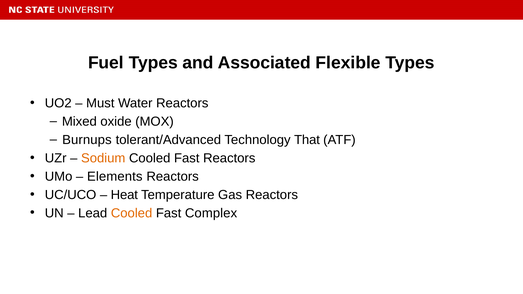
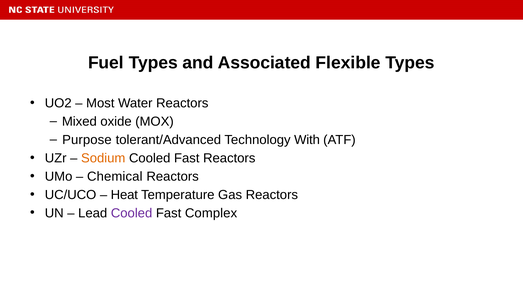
Must: Must -> Most
Burnups: Burnups -> Purpose
That: That -> With
Elements: Elements -> Chemical
Cooled at (132, 213) colour: orange -> purple
